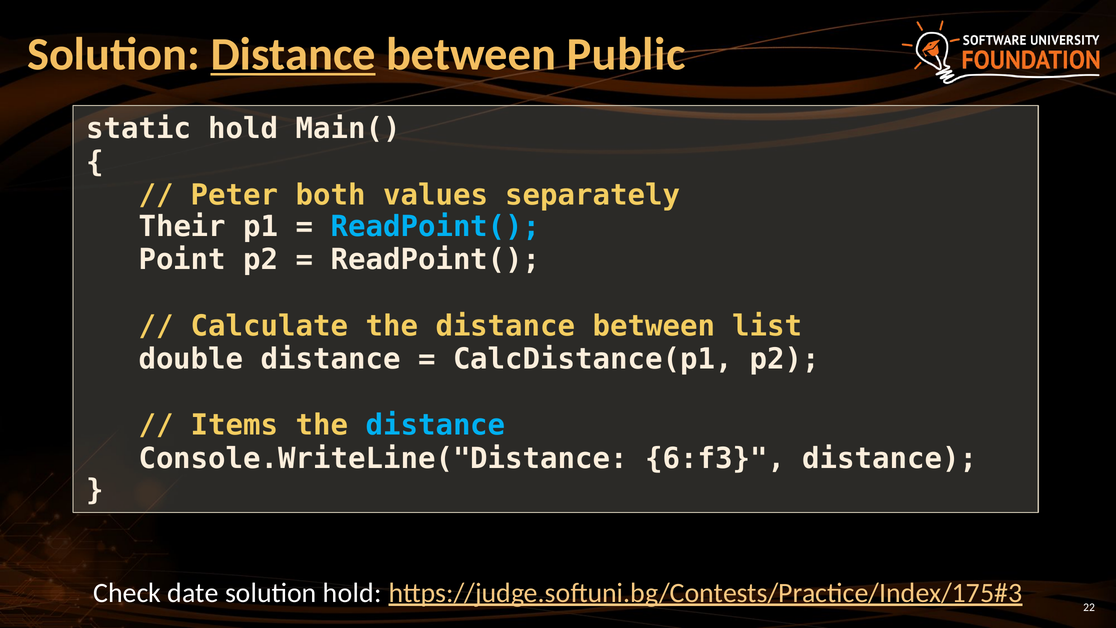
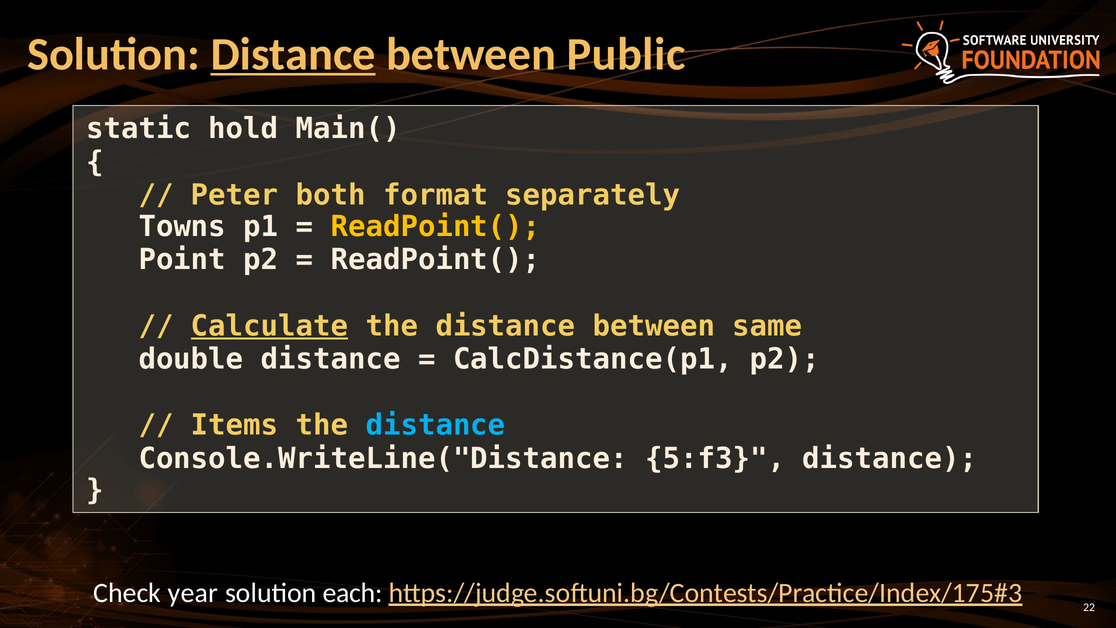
values: values -> format
Their: Their -> Towns
ReadPoint( at (436, 227) colour: light blue -> yellow
Calculate underline: none -> present
list: list -> same
6:f3: 6:f3 -> 5:f3
date: date -> year
solution hold: hold -> each
